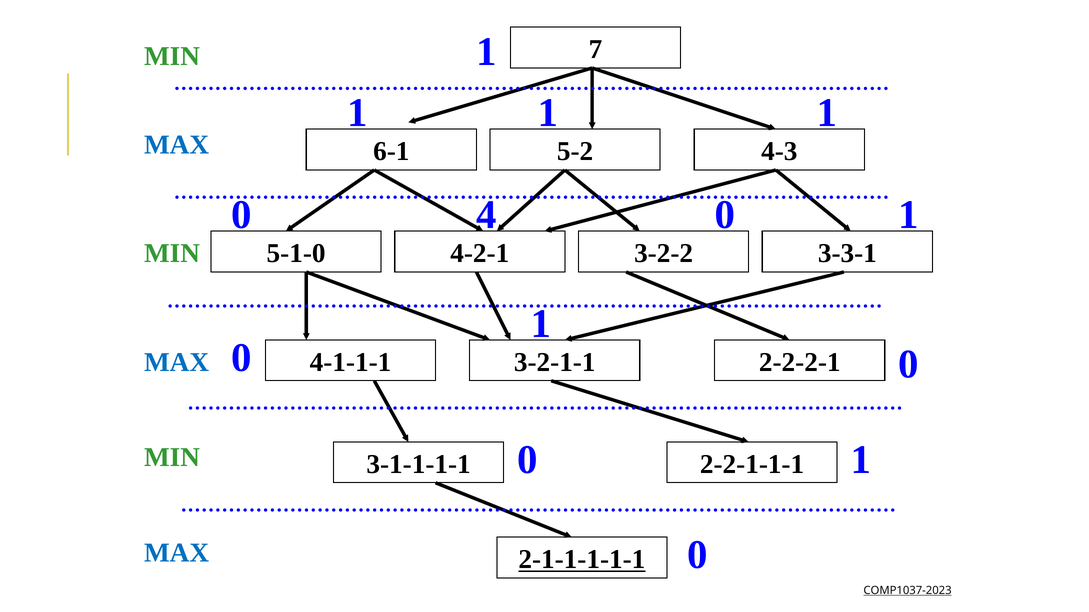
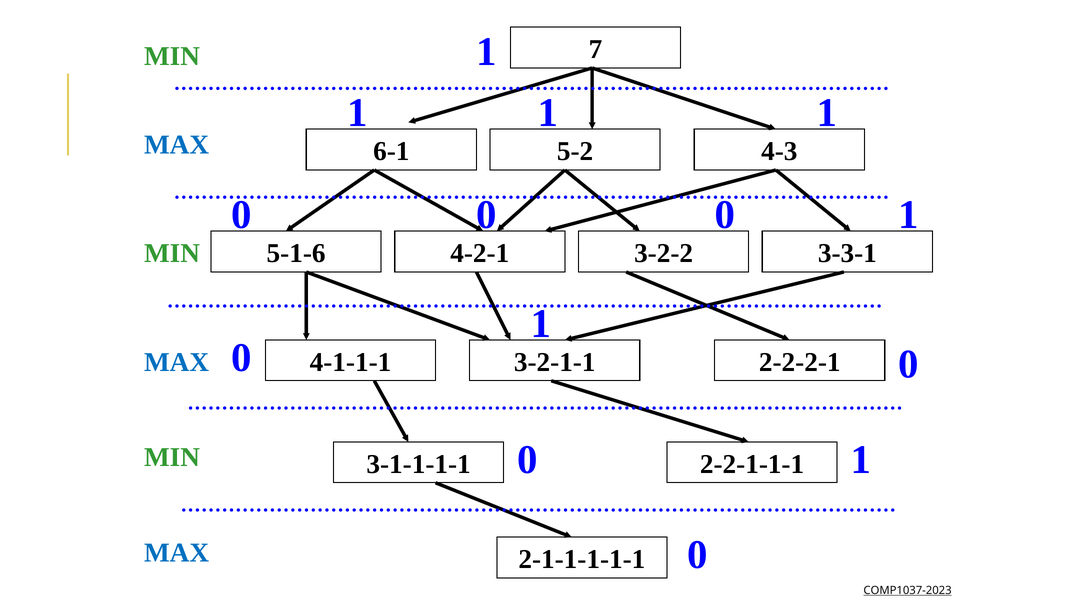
4 at (487, 215): 4 -> 0
5-1-0: 5-1-0 -> 5-1-6
2-1-1-1-1-1 underline: present -> none
